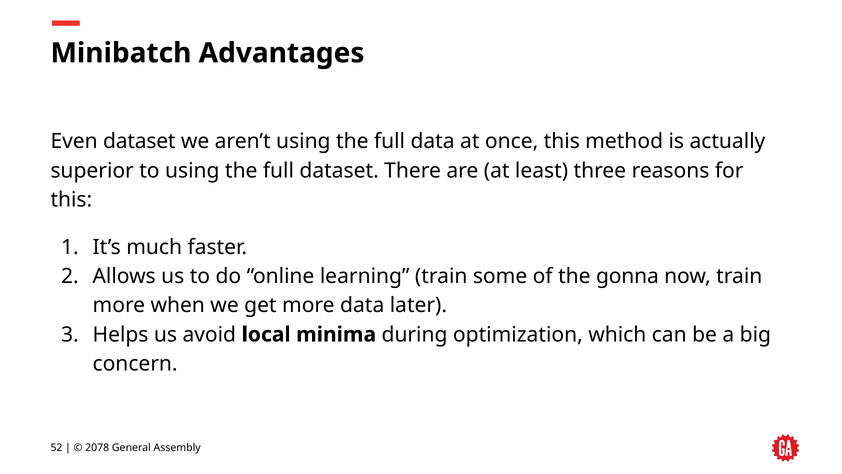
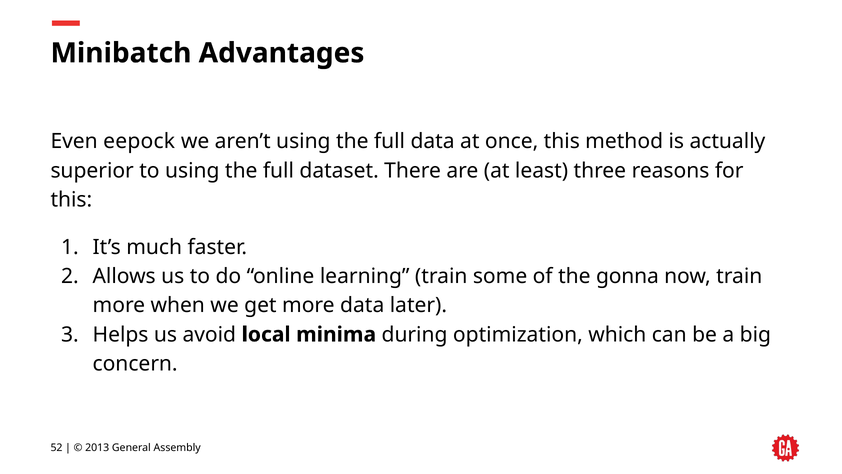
Even dataset: dataset -> eepock
2078: 2078 -> 2013
